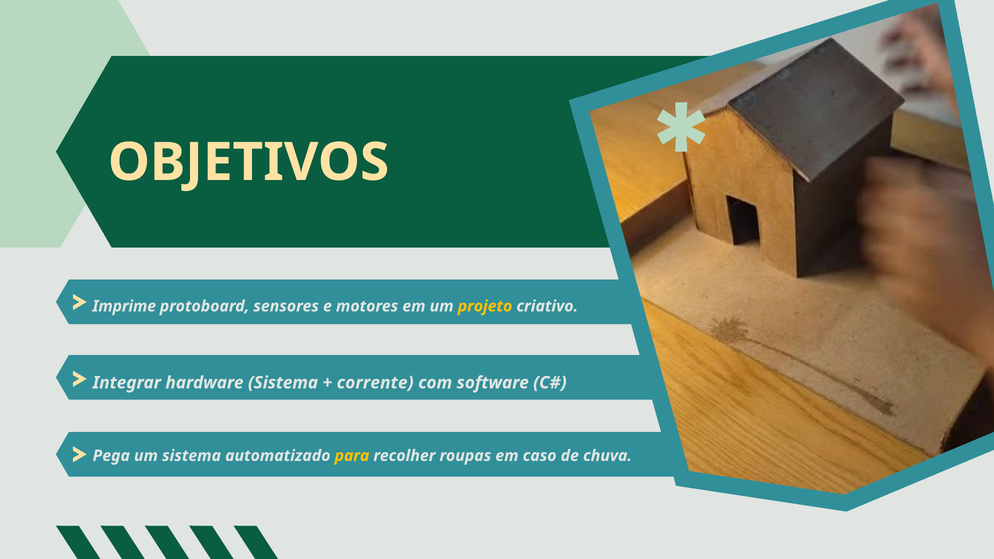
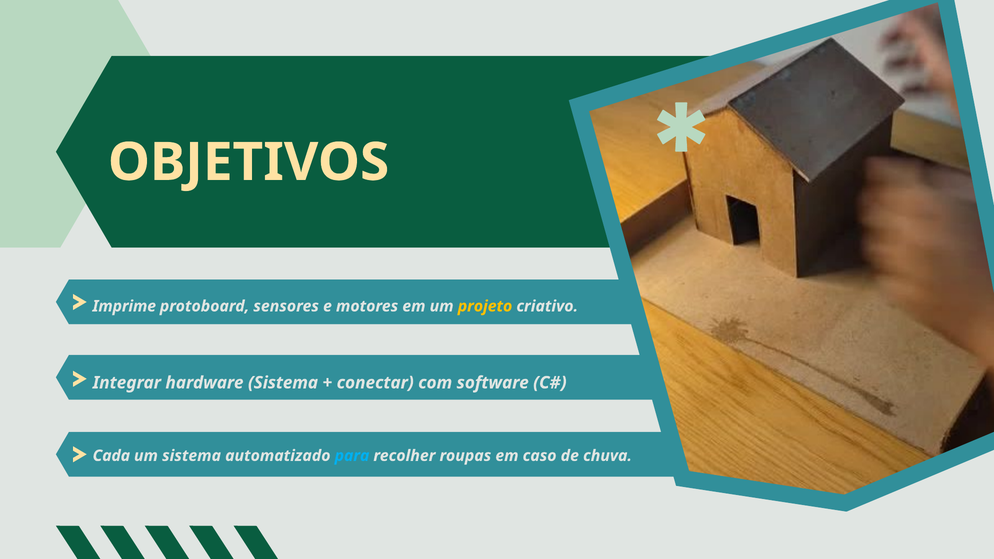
corrente: corrente -> conectar
Pega: Pega -> Cada
para colour: yellow -> light blue
